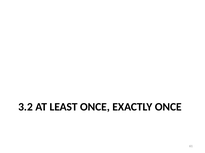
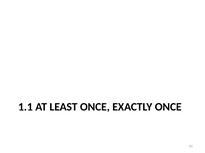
3.2: 3.2 -> 1.1
